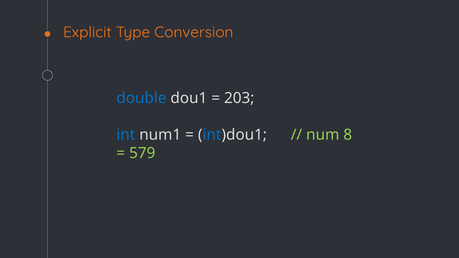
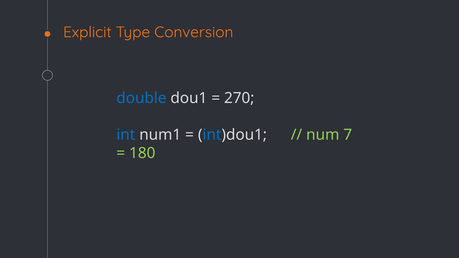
203: 203 -> 270
8: 8 -> 7
579: 579 -> 180
